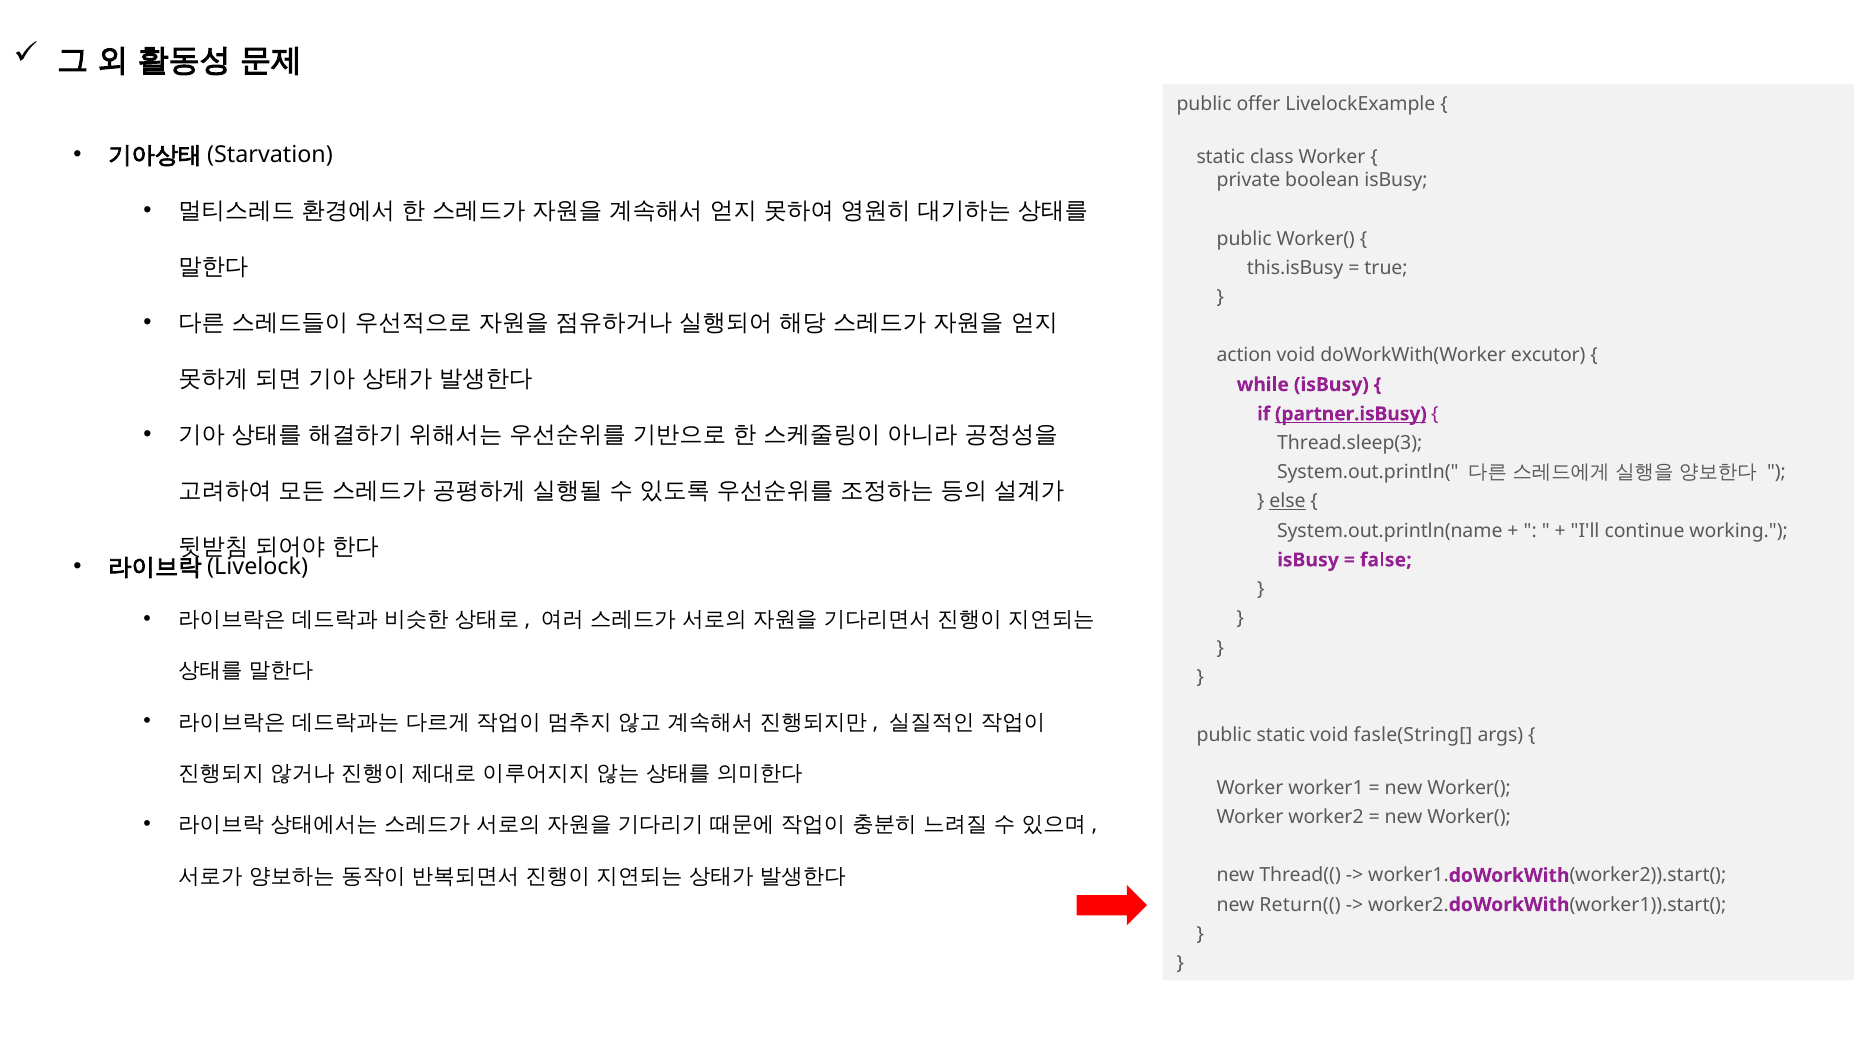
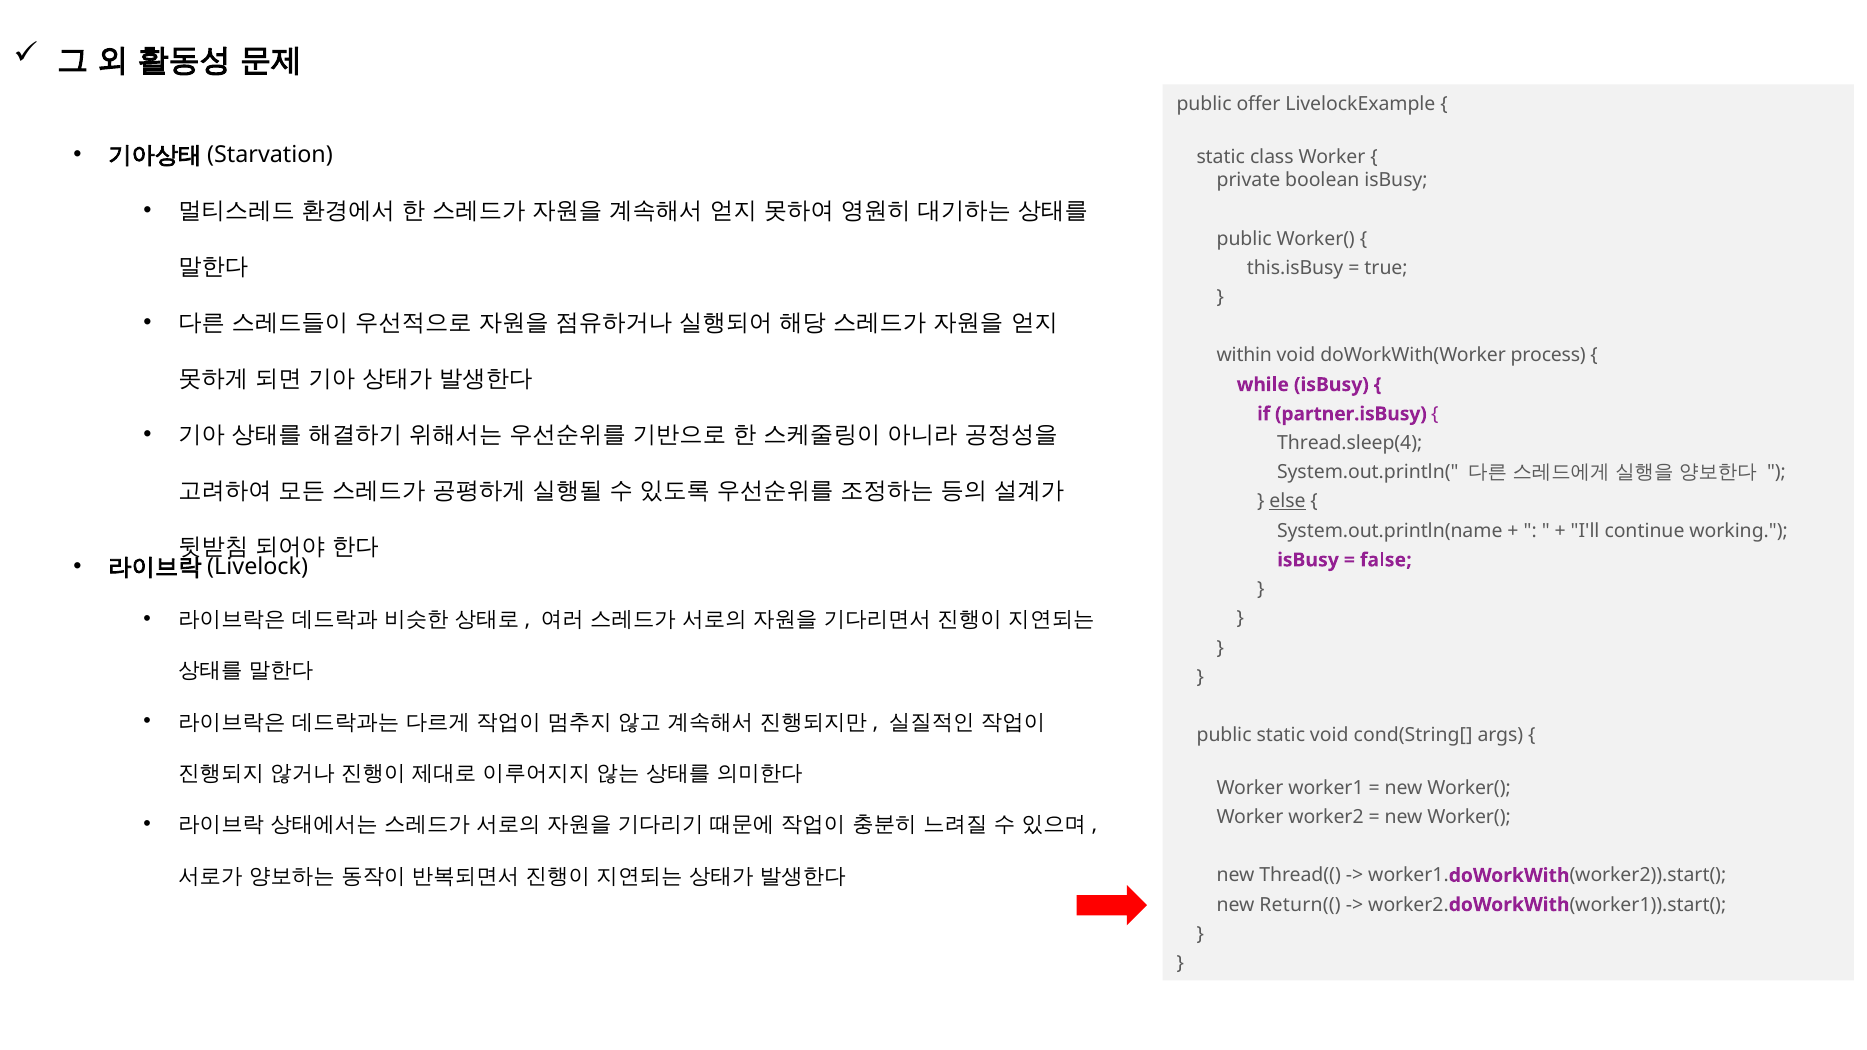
action: action -> within
excutor: excutor -> process
partner.isBusy underline: present -> none
Thread.sleep(3: Thread.sleep(3 -> Thread.sleep(4
fasle(String[: fasle(String[ -> cond(String[
